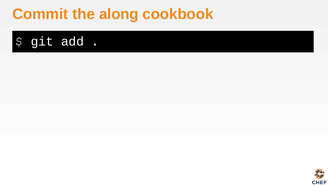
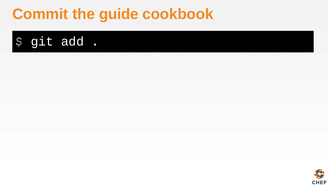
along: along -> guide
